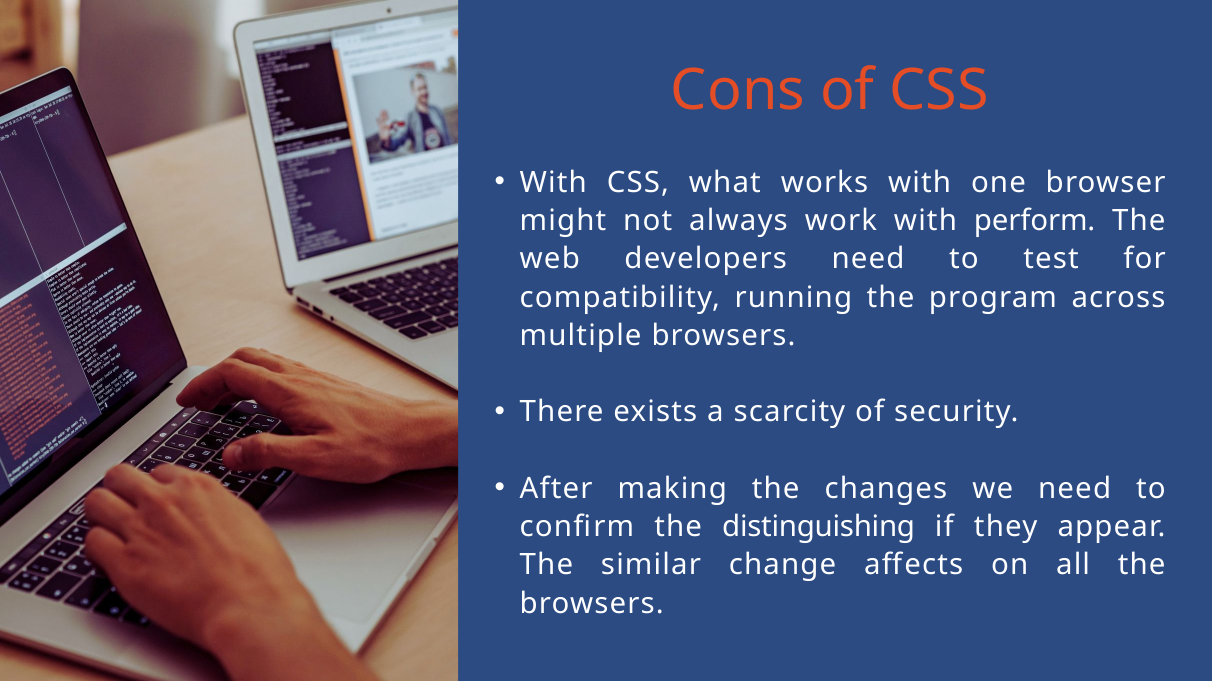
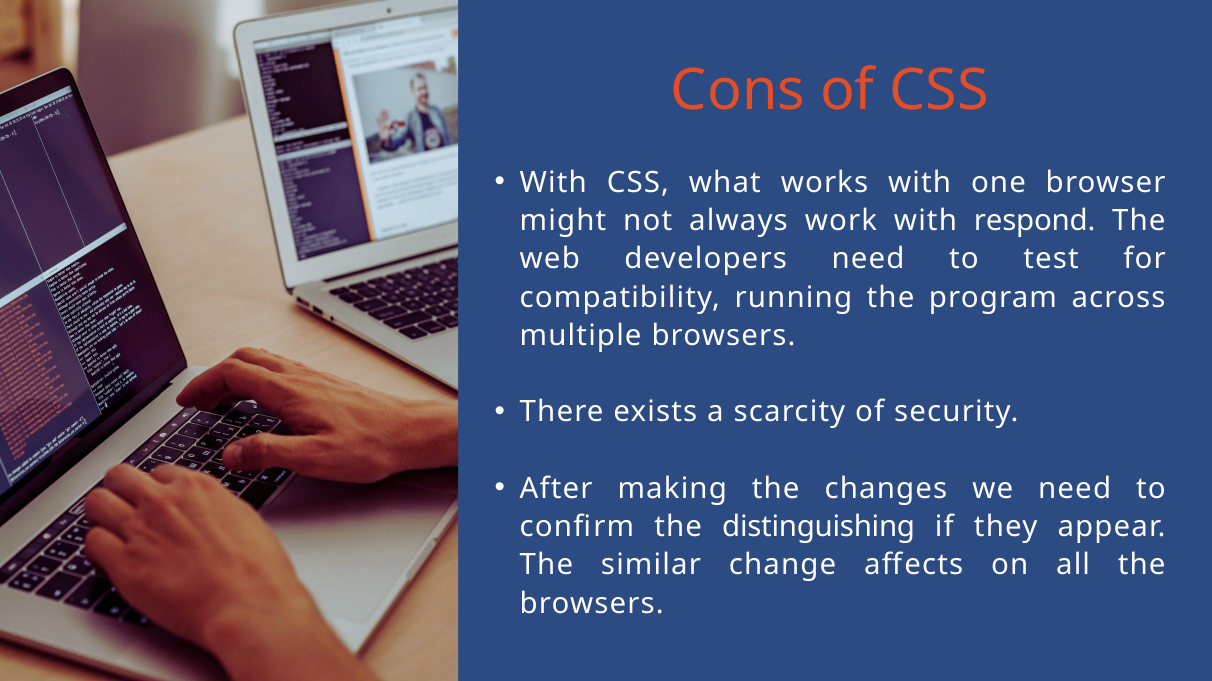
perform: perform -> respond
